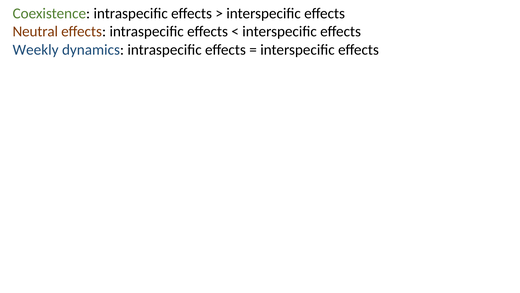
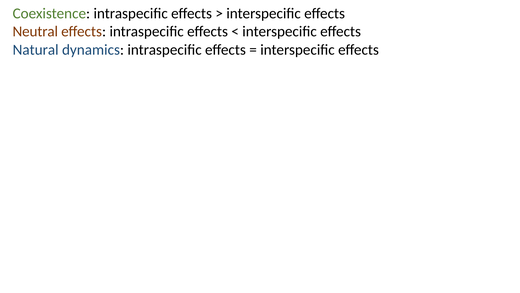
Weekly: Weekly -> Natural
